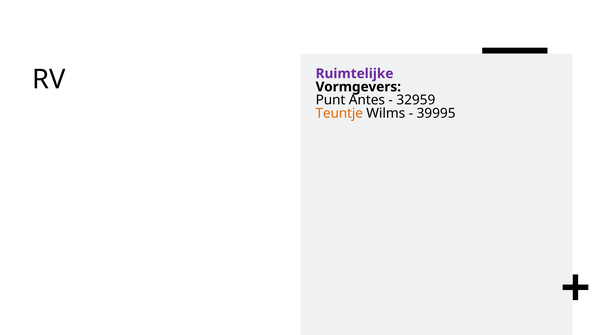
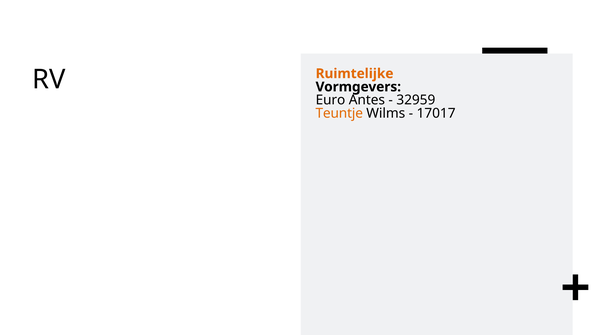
Ruimtelijke colour: purple -> orange
Punt: Punt -> Euro
39995: 39995 -> 17017
